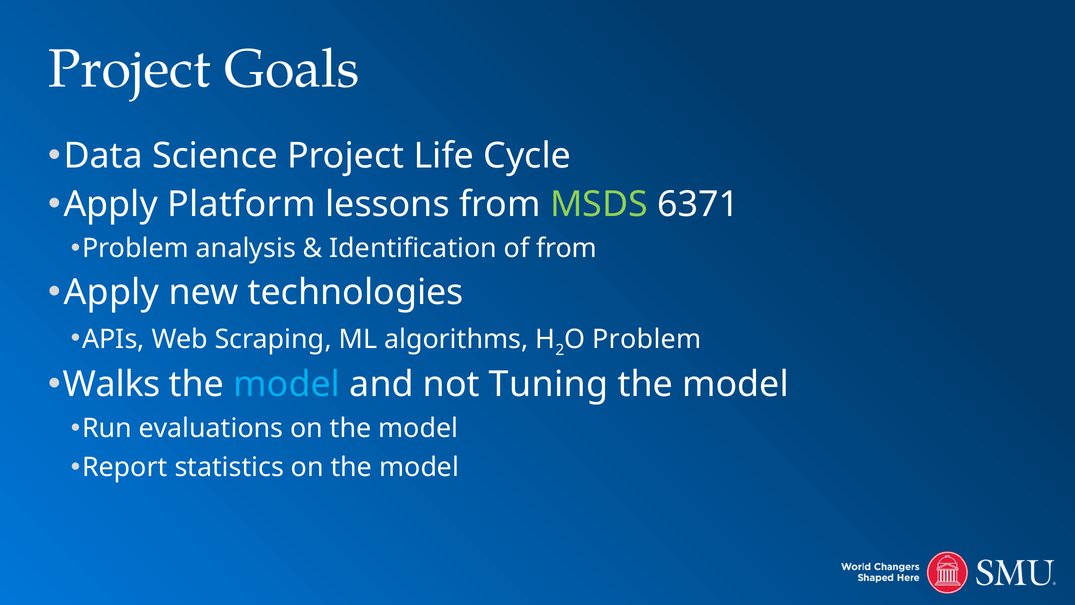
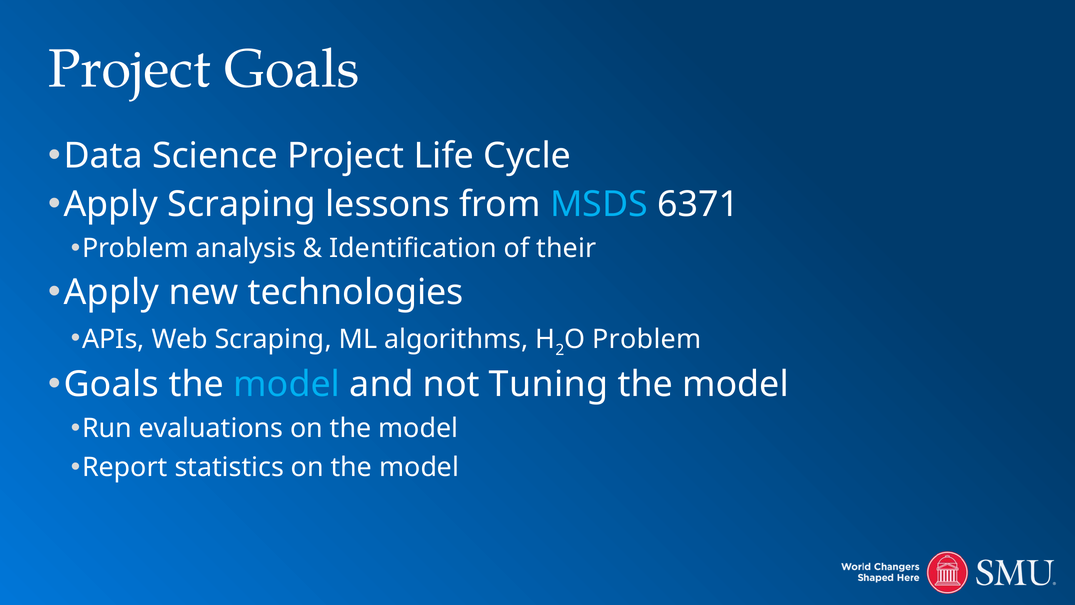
Apply Platform: Platform -> Scraping
MSDS colour: light green -> light blue
of from: from -> their
Walks at (112, 384): Walks -> Goals
